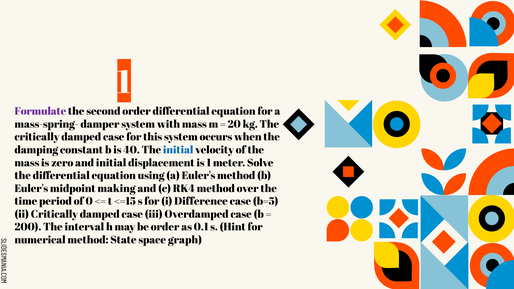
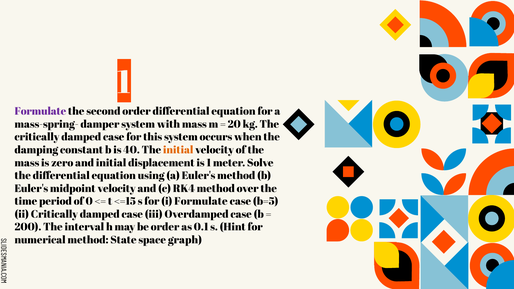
initial at (178, 150) colour: blue -> orange
midpoint making: making -> velocity
i Difference: Difference -> Formulate
